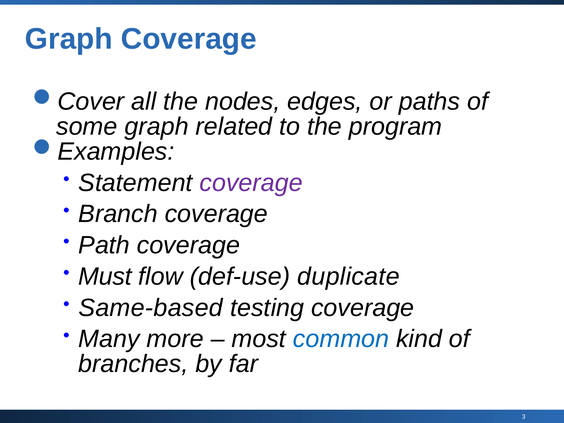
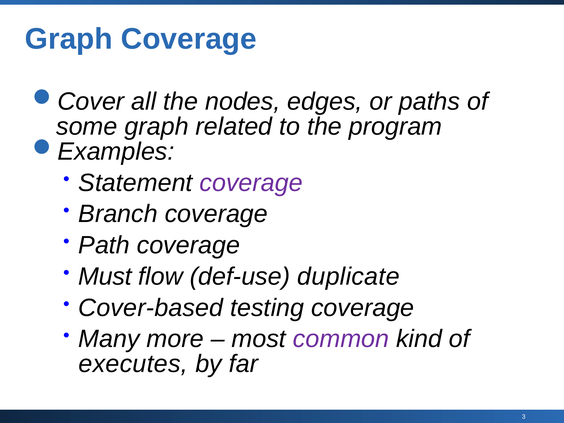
Same-based: Same-based -> Cover-based
common colour: blue -> purple
branches: branches -> executes
